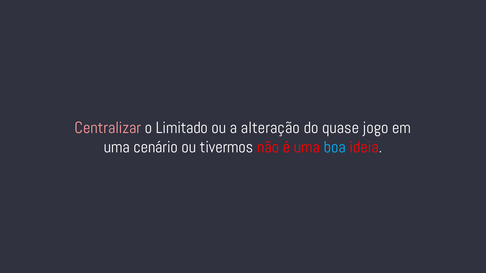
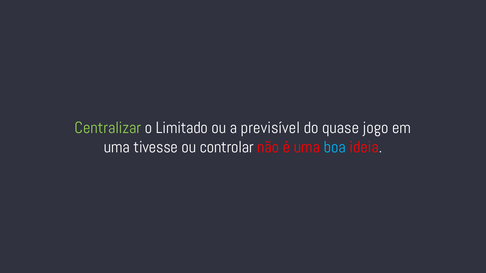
Centralizar colour: pink -> light green
alteração: alteração -> previsível
cenário: cenário -> tivesse
tivermos: tivermos -> controlar
